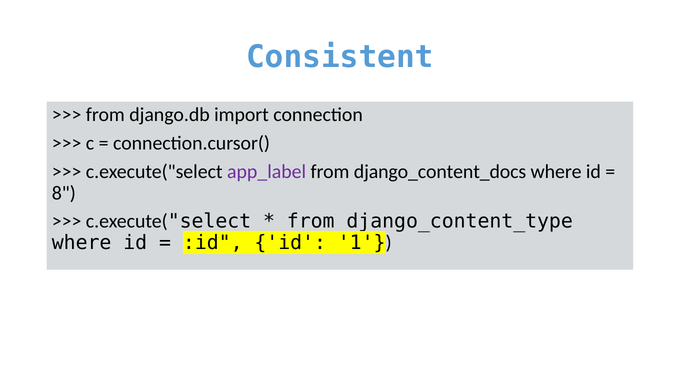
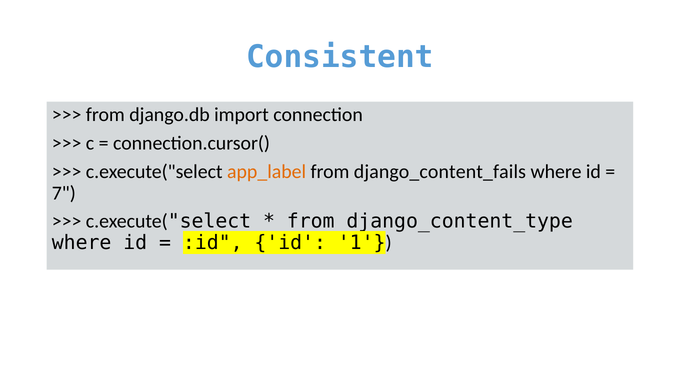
app_label colour: purple -> orange
django_content_docs: django_content_docs -> django_content_fails
8: 8 -> 7
